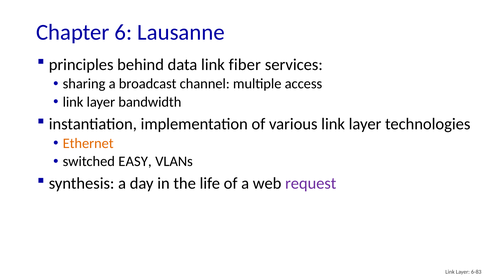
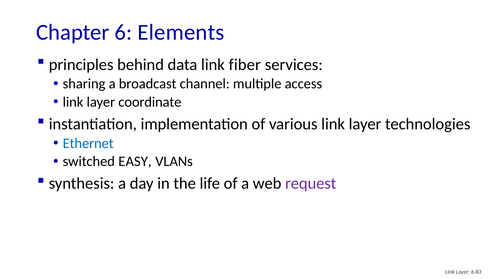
Lausanne: Lausanne -> Elements
bandwidth: bandwidth -> coordinate
Ethernet colour: orange -> blue
